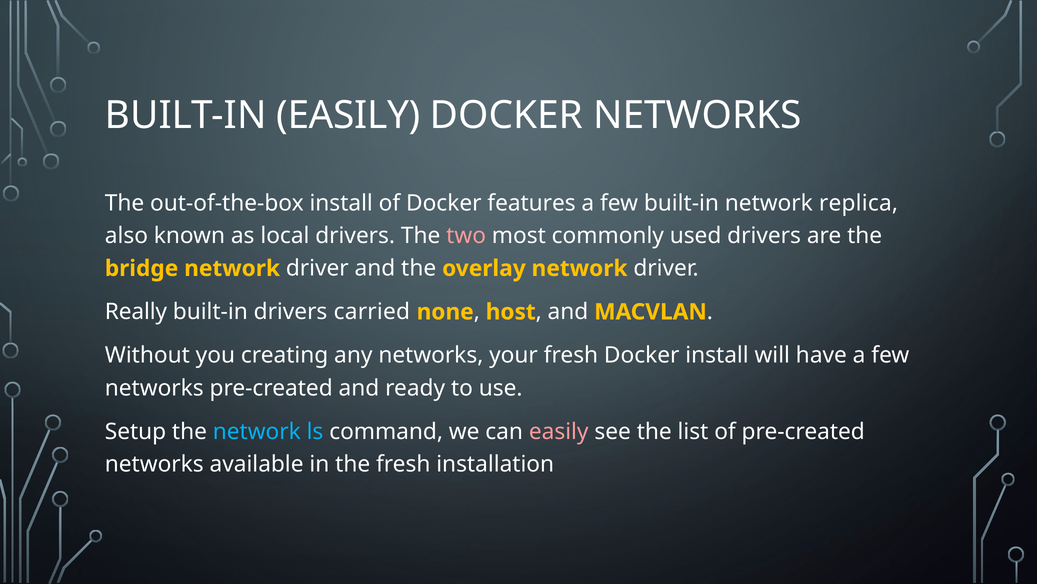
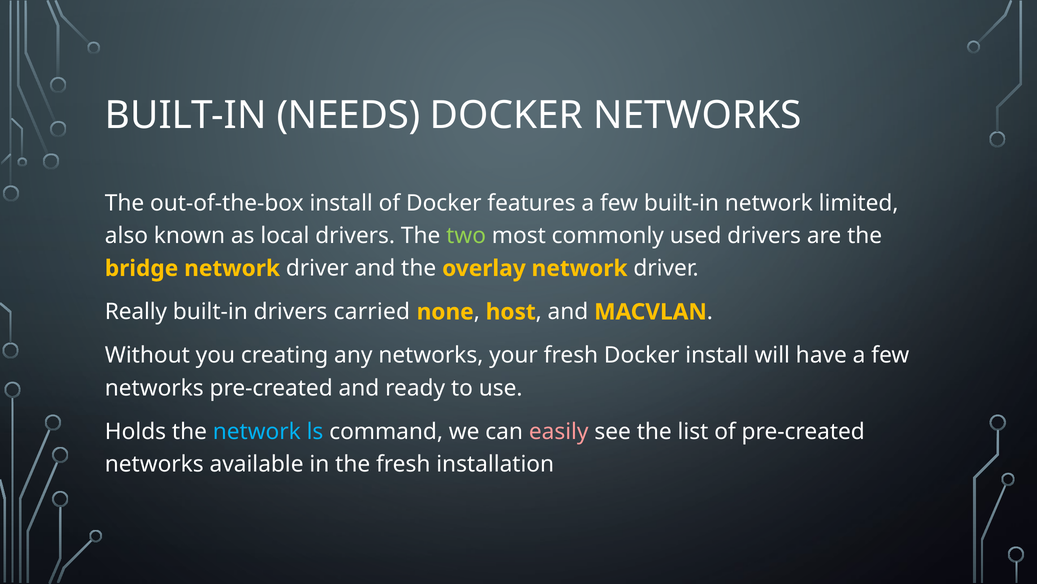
BUILT-IN EASILY: EASILY -> NEEDS
replica: replica -> limited
two colour: pink -> light green
Setup: Setup -> Holds
